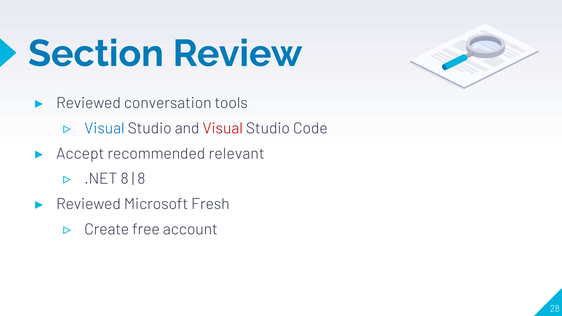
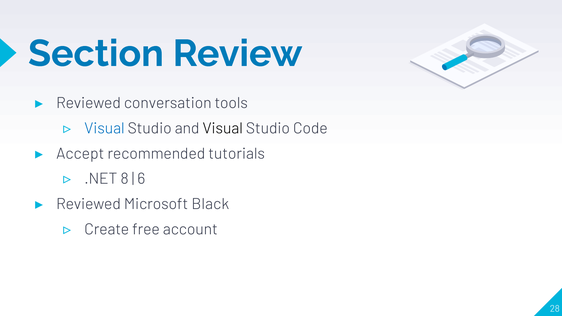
Visual at (223, 128) colour: red -> black
relevant: relevant -> tutorials
8 at (141, 179): 8 -> 6
Fresh: Fresh -> Black
